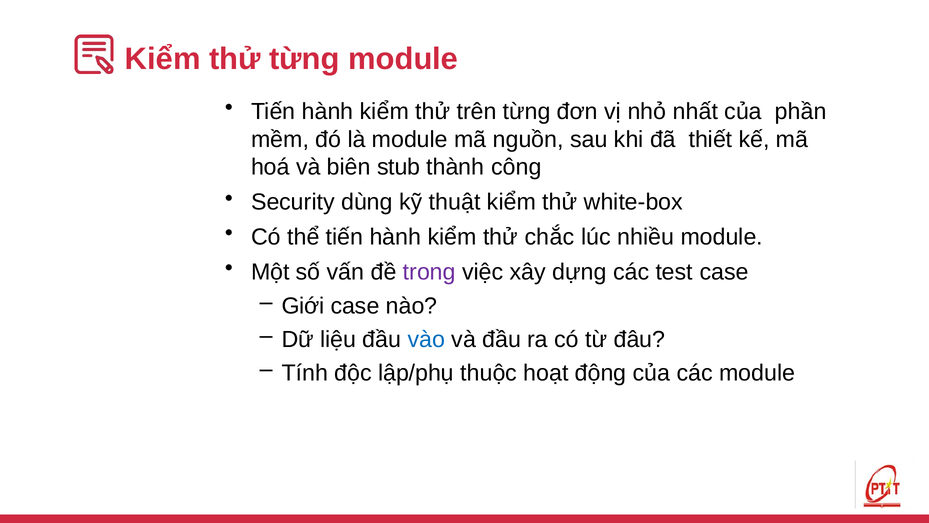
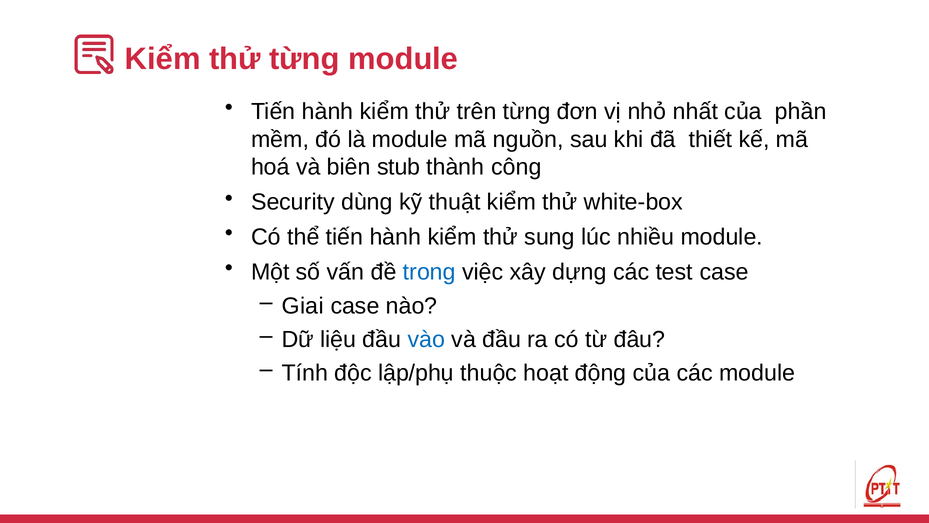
chắc: chắc -> sung
trong colour: purple -> blue
Giới: Giới -> Giai
